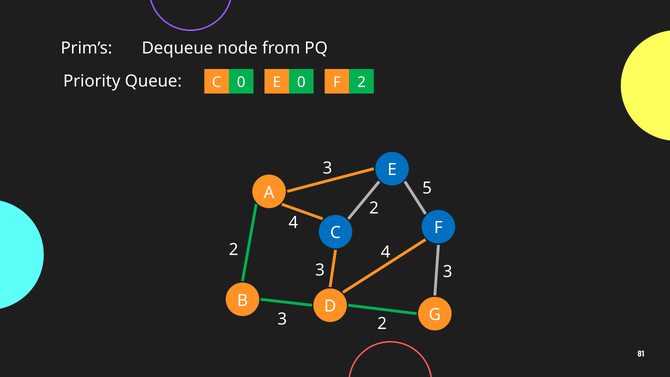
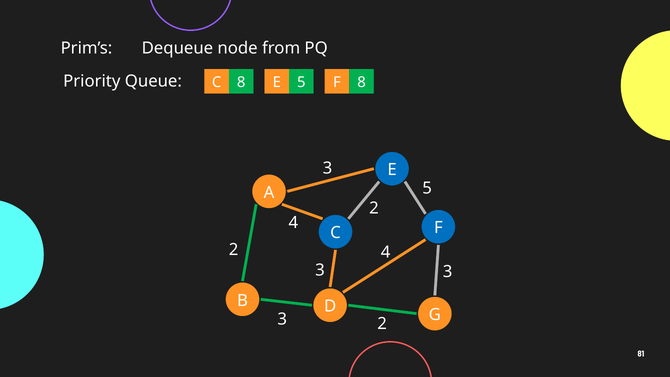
E 0: 0 -> 5
C 0: 0 -> 8
F 2: 2 -> 8
